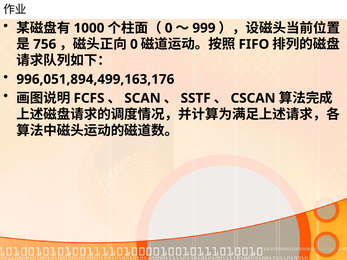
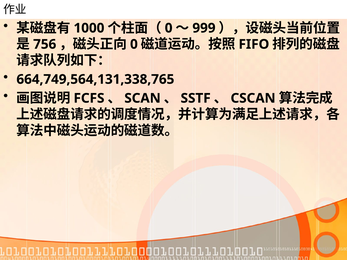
996,051,894,499,163,176: 996,051,894,499,163,176 -> 664,749,564,131,338,765
